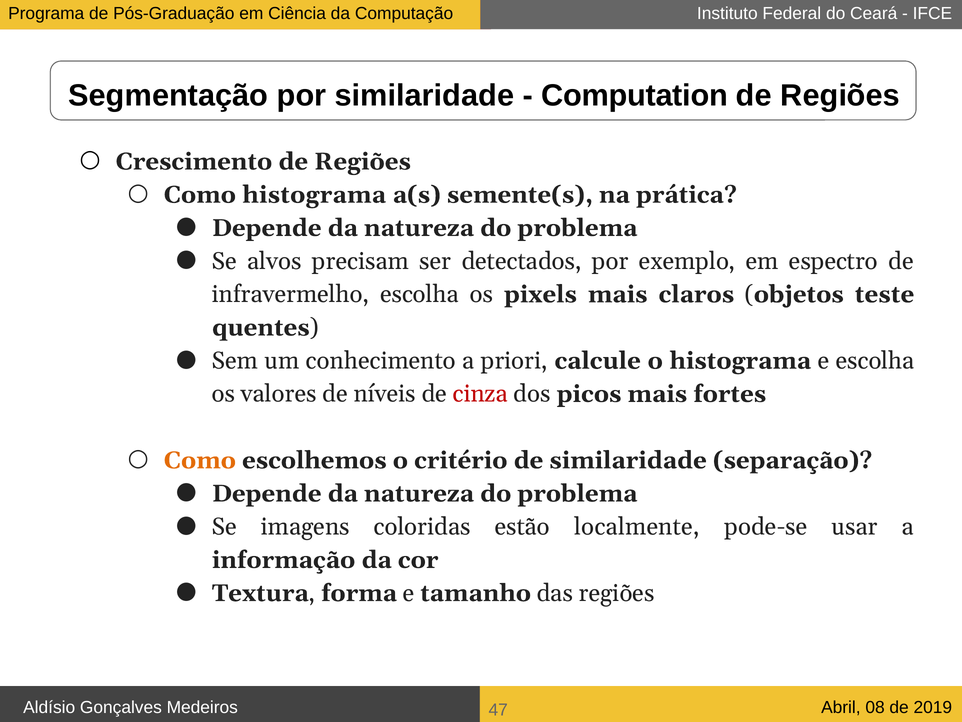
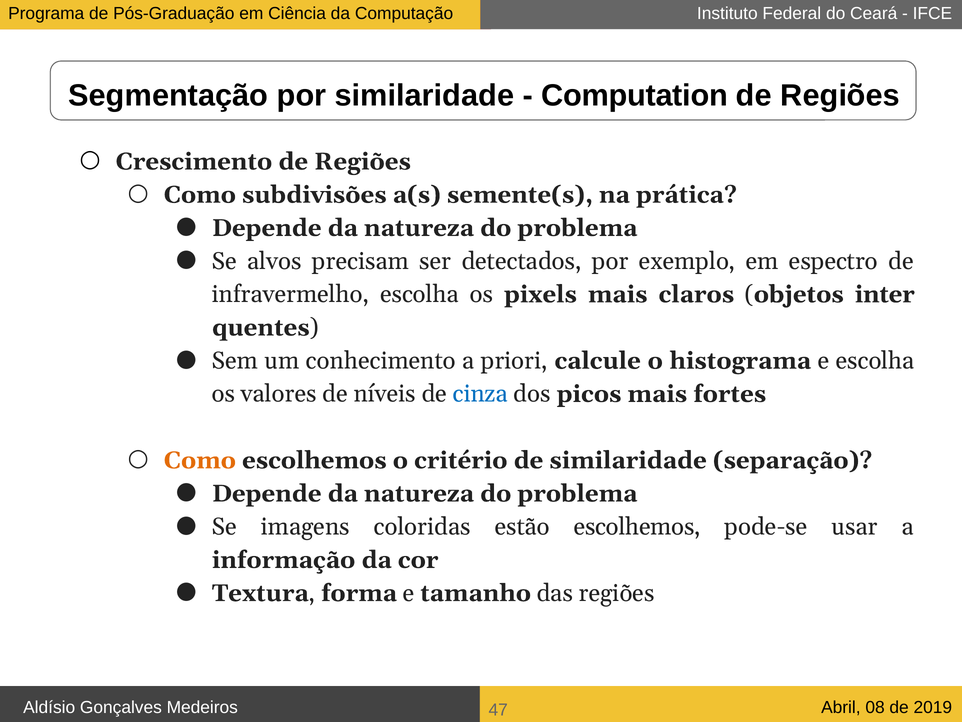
Como histograma: histograma -> subdivisões
teste: teste -> inter
cinza colour: red -> blue
estão localmente: localmente -> escolhemos
